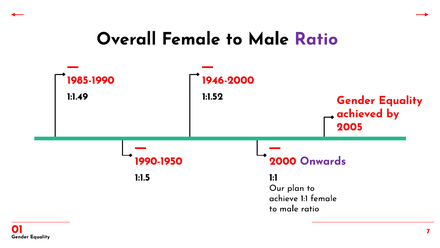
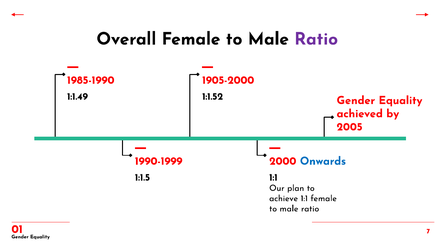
1946-2000: 1946-2000 -> 1905-2000
1990-1950: 1990-1950 -> 1990-1999
Onwards colour: purple -> blue
